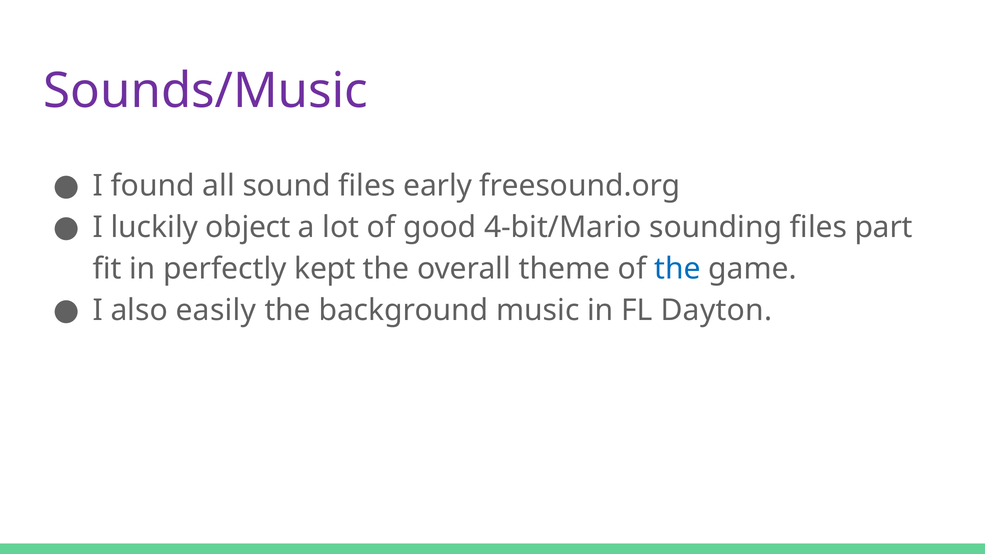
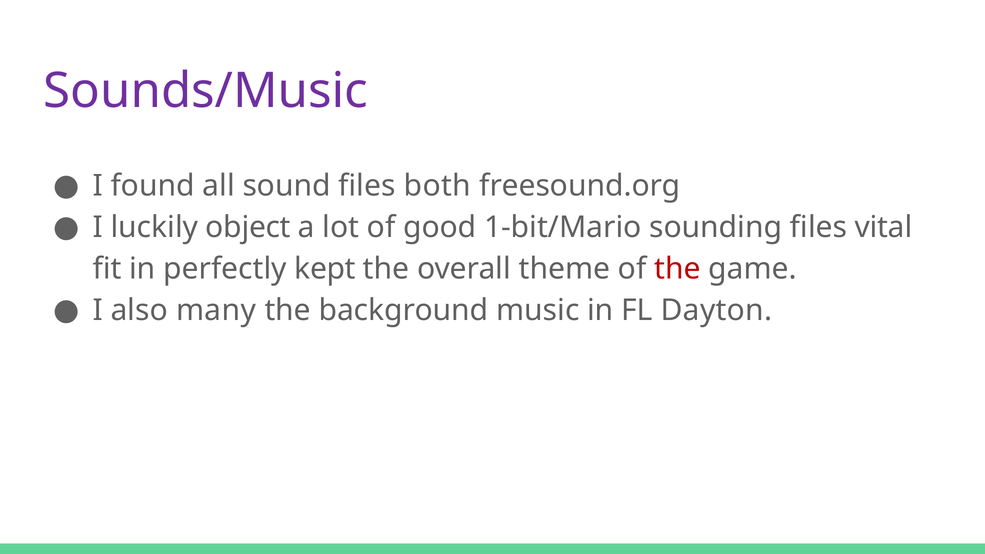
early: early -> both
4-bit/Mario: 4-bit/Mario -> 1-bit/Mario
part: part -> vital
the at (677, 269) colour: blue -> red
easily: easily -> many
